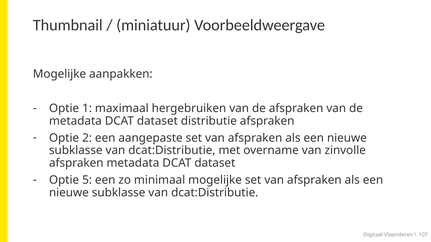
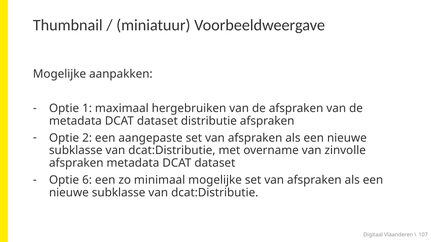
5: 5 -> 6
